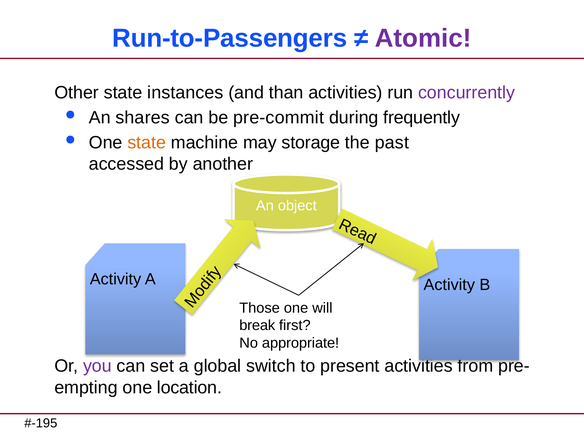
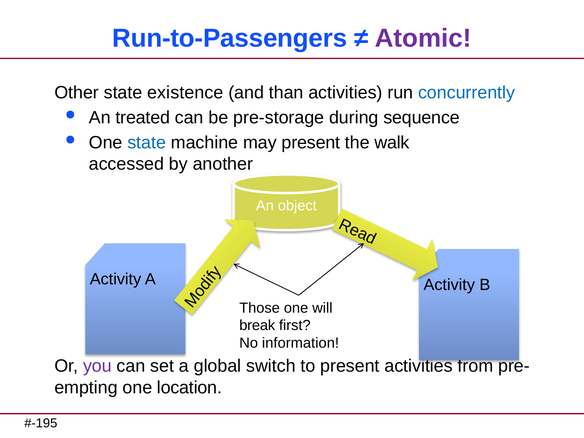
instances: instances -> existence
concurrently colour: purple -> blue
shares: shares -> treated
pre-commit: pre-commit -> pre-storage
frequently: frequently -> sequence
state at (147, 143) colour: orange -> blue
may storage: storage -> present
past: past -> walk
appropriate: appropriate -> information
